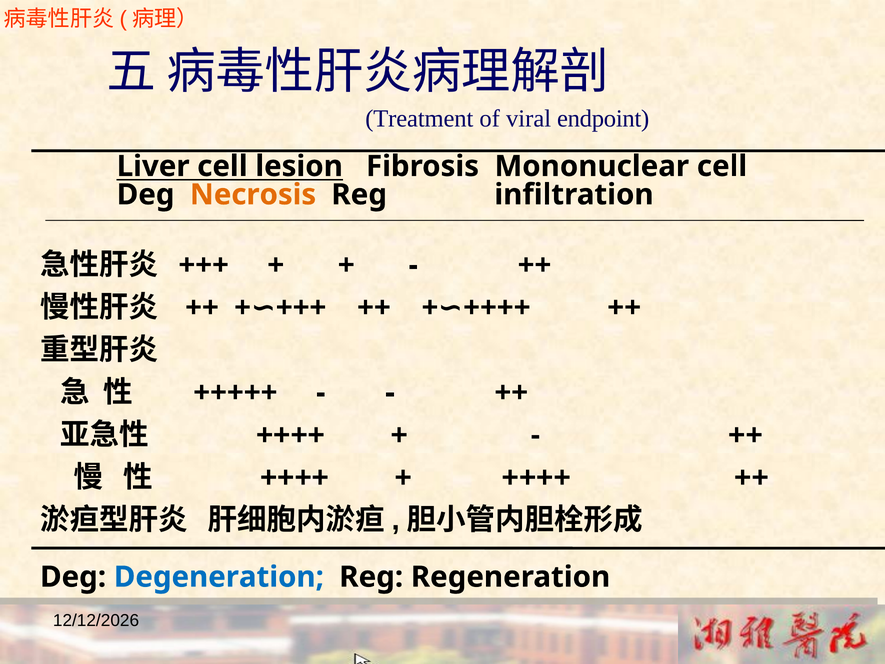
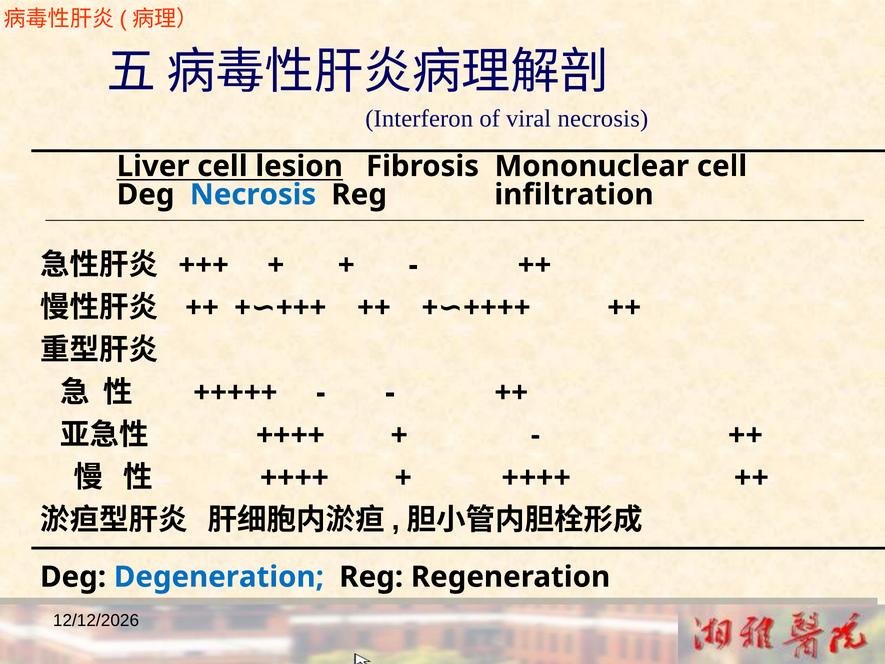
Treatment: Treatment -> Interferon
viral endpoint: endpoint -> necrosis
Necrosis at (253, 195) colour: orange -> blue
